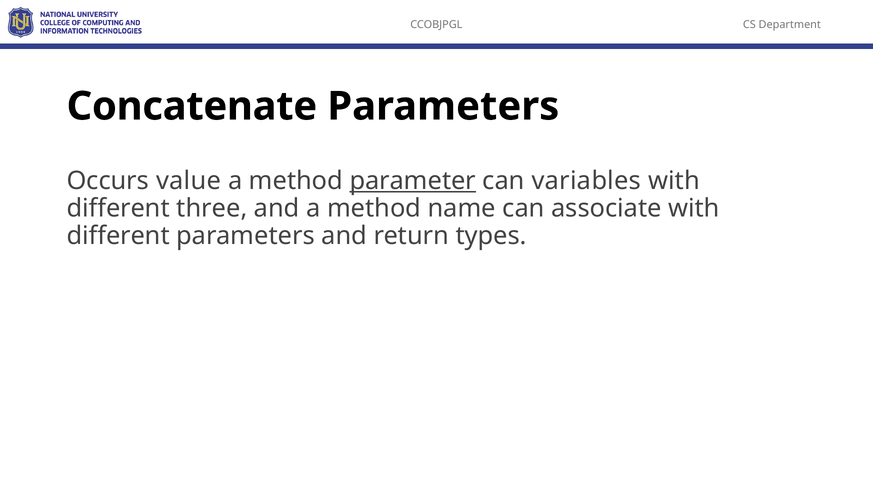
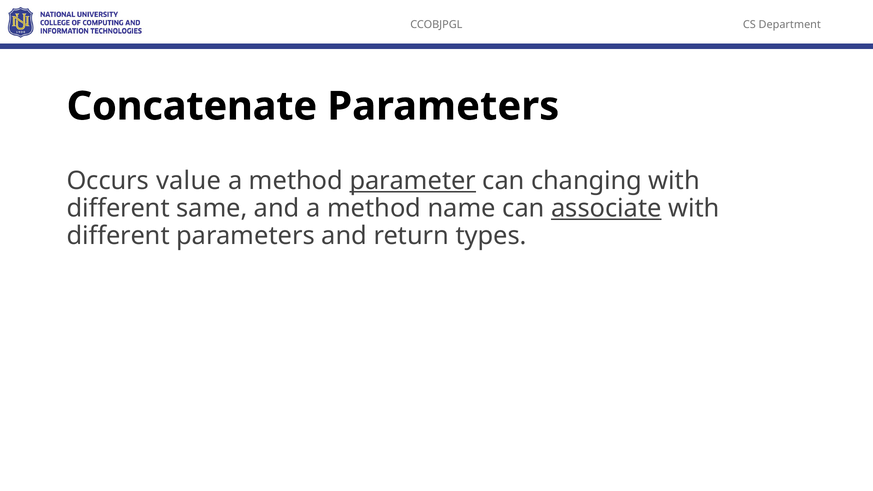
variables: variables -> changing
three: three -> same
associate underline: none -> present
